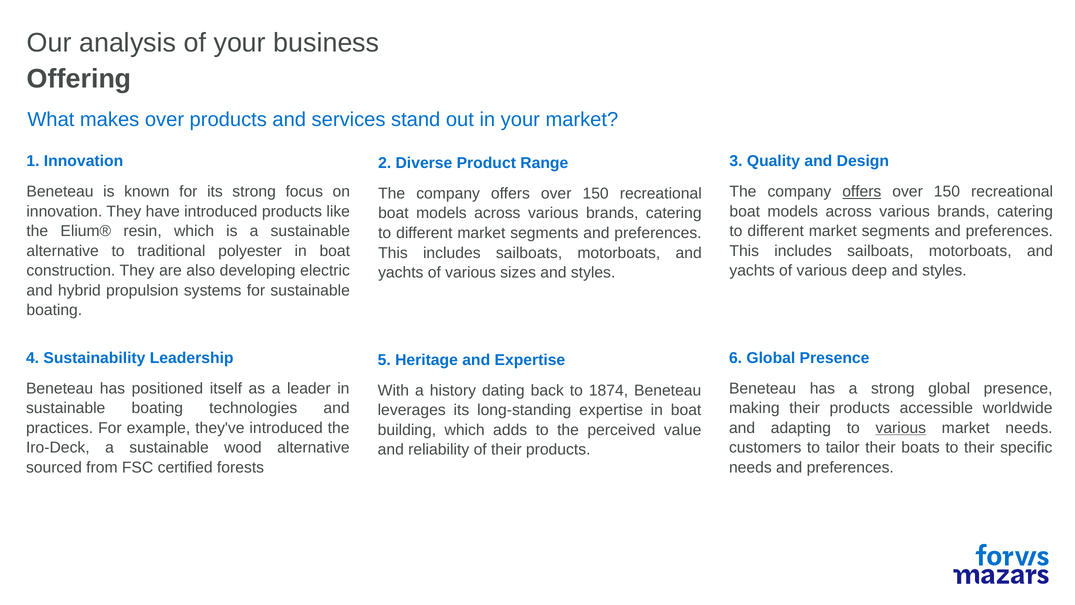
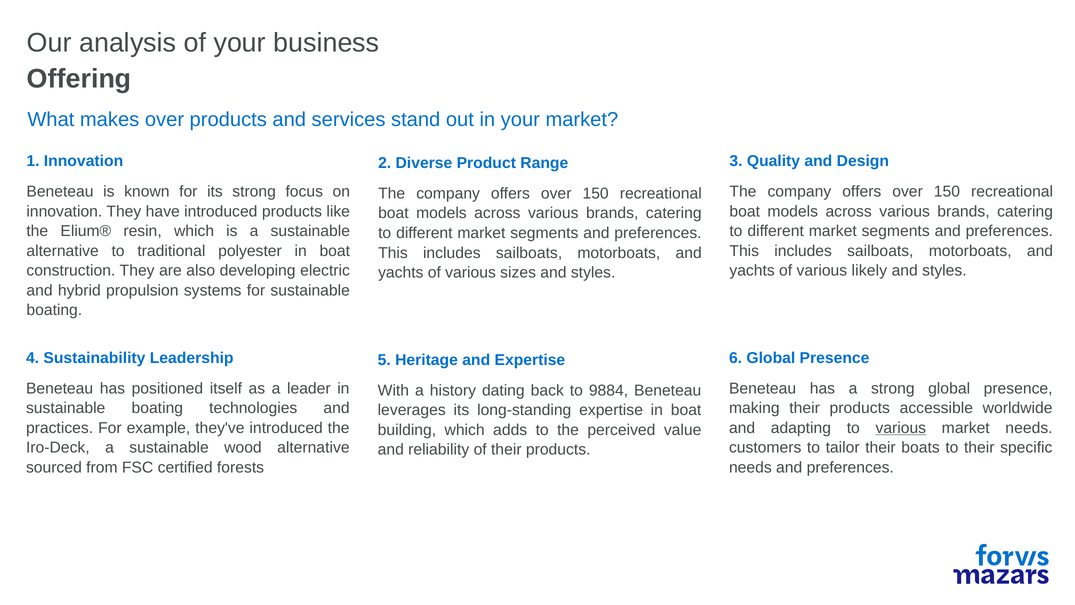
offers at (862, 191) underline: present -> none
deep: deep -> likely
1874: 1874 -> 9884
